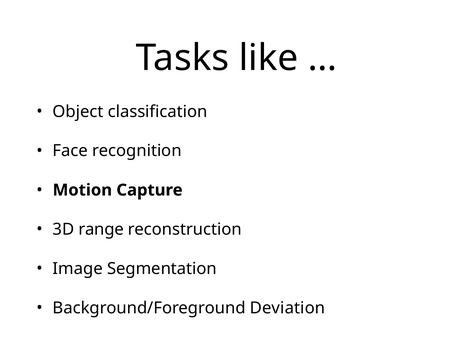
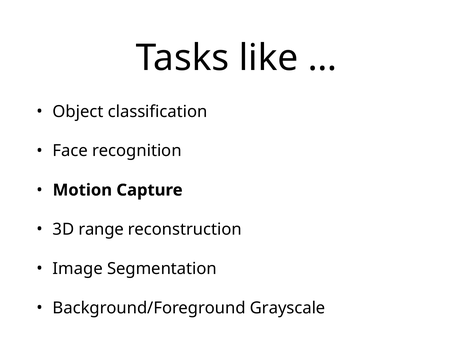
Deviation: Deviation -> Grayscale
